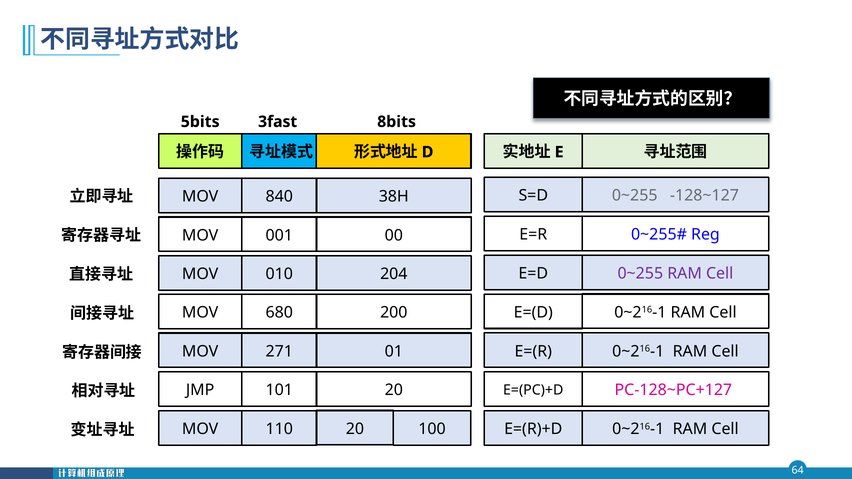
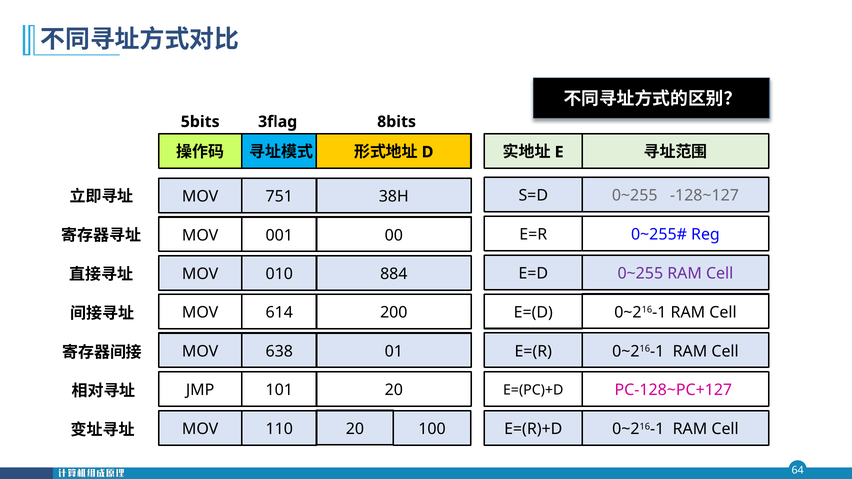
3fast: 3fast -> 3flag
840: 840 -> 751
204: 204 -> 884
680: 680 -> 614
271: 271 -> 638
